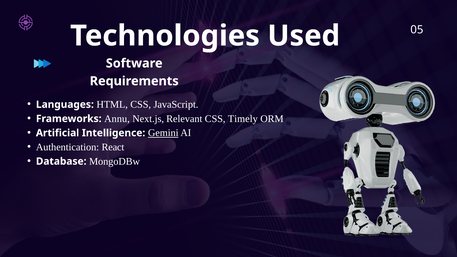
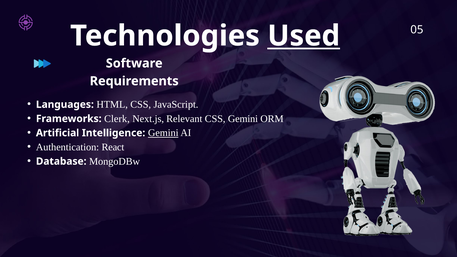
Used underline: none -> present
Annu: Annu -> Clerk
CSS Timely: Timely -> Gemini
